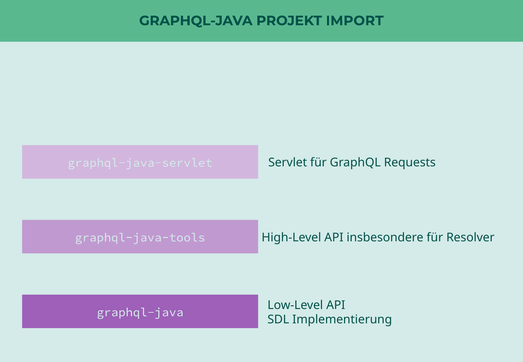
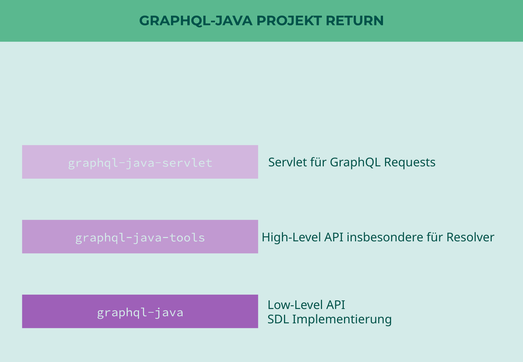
IMPORT: IMPORT -> RETURN
